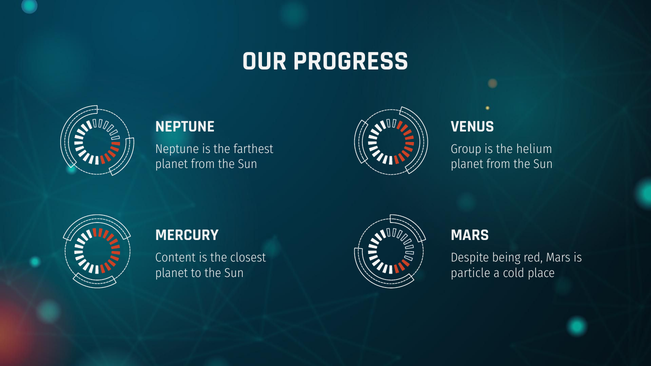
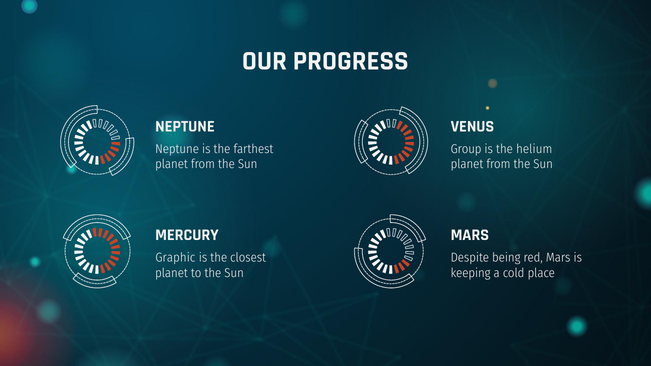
Content: Content -> Graphic
particle: particle -> keeping
